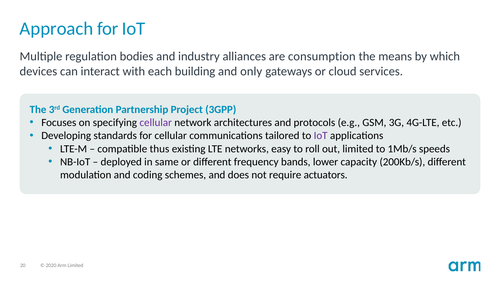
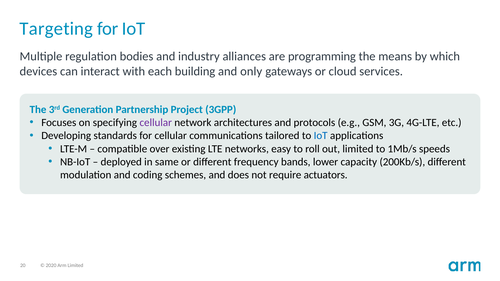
Approach: Approach -> Targeting
consumption: consumption -> programming
IoT at (321, 136) colour: purple -> blue
thus: thus -> over
